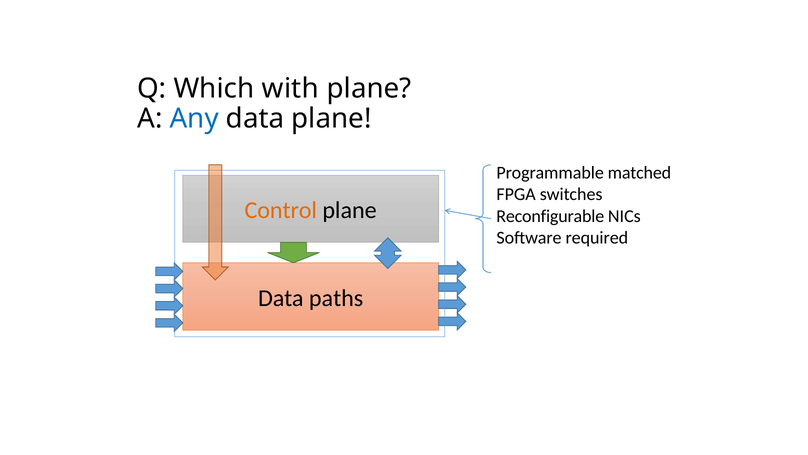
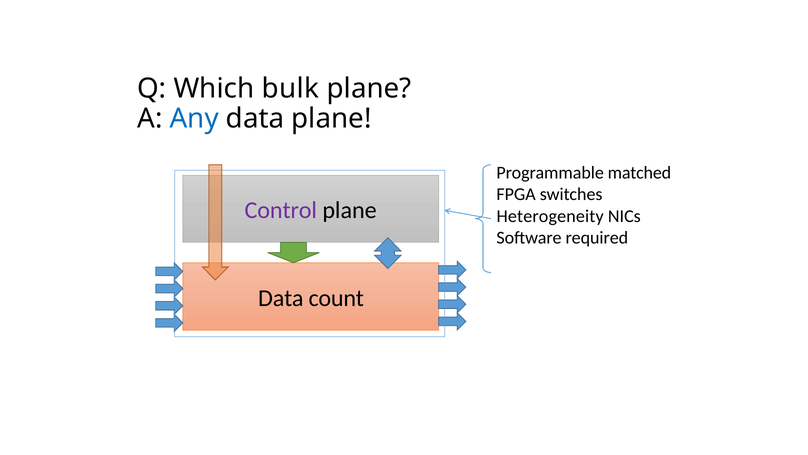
with: with -> bulk
Control colour: orange -> purple
Reconfigurable: Reconfigurable -> Heterogeneity
paths: paths -> count
